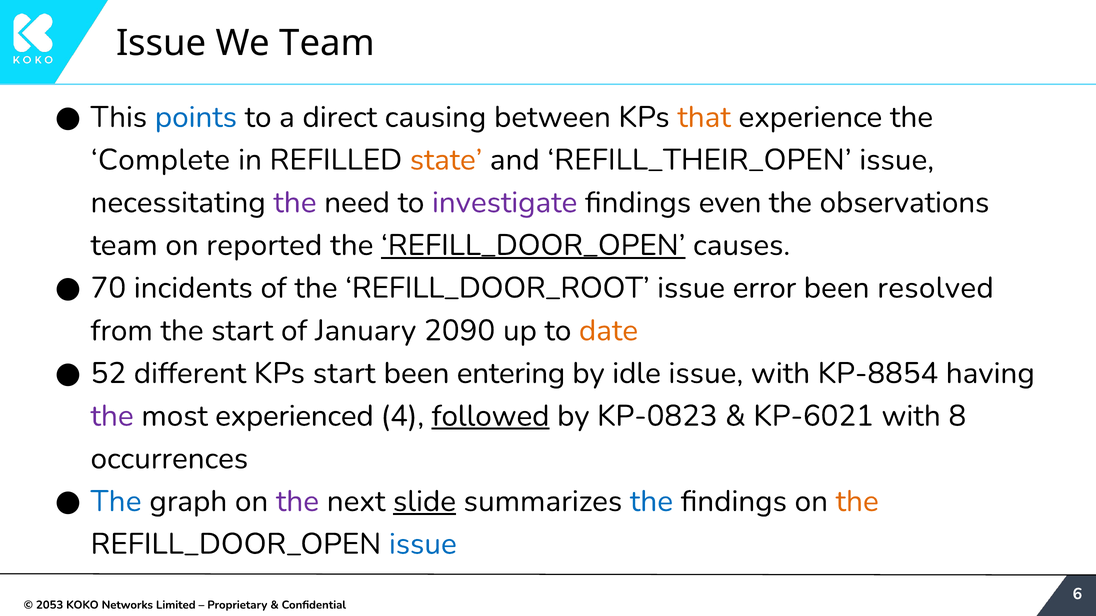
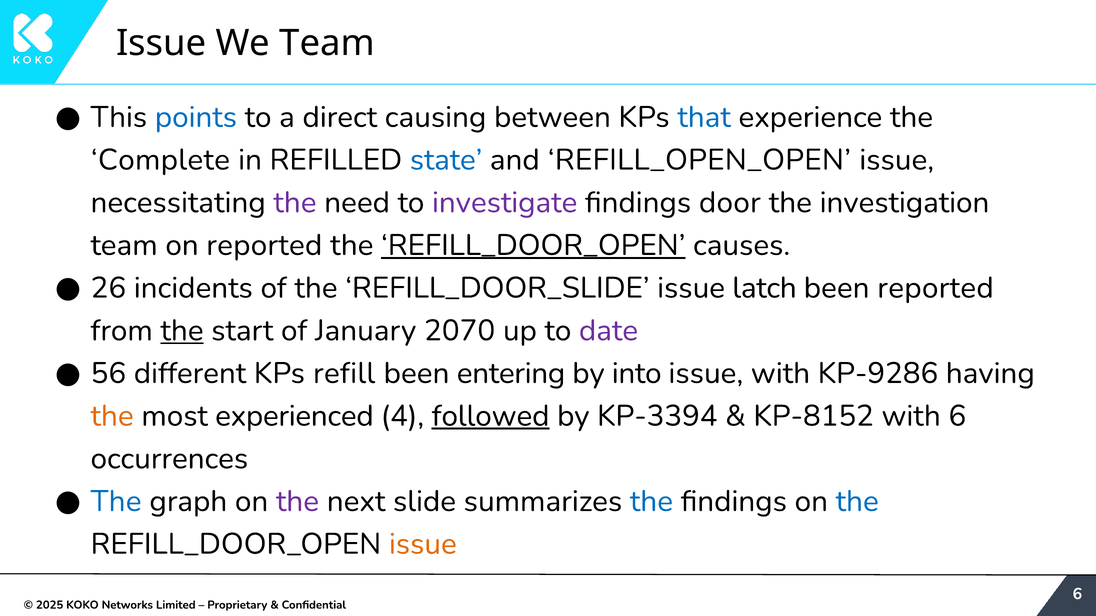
that colour: orange -> blue
state colour: orange -> blue
REFILL_THEIR_OPEN: REFILL_THEIR_OPEN -> REFILL_OPEN_OPEN
even: even -> door
observations: observations -> investigation
70: 70 -> 26
REFILL_DOOR_ROOT: REFILL_DOOR_ROOT -> REFILL_DOOR_SLIDE
error: error -> latch
been resolved: resolved -> reported
the at (182, 331) underline: none -> present
2090: 2090 -> 2070
date colour: orange -> purple
52: 52 -> 56
KPs start: start -> refill
idle: idle -> into
KP-8854: KP-8854 -> KP-9286
the at (112, 416) colour: purple -> orange
KP-0823: KP-0823 -> KP-3394
KP-6021: KP-6021 -> KP-8152
with 8: 8 -> 6
slide underline: present -> none
the at (857, 502) colour: orange -> blue
issue at (423, 544) colour: blue -> orange
2053: 2053 -> 2025
